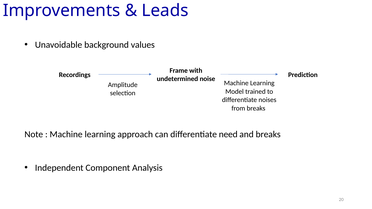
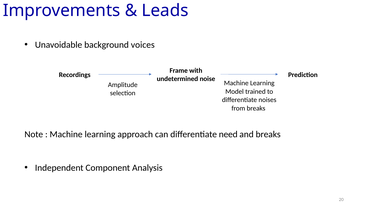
values: values -> voices
